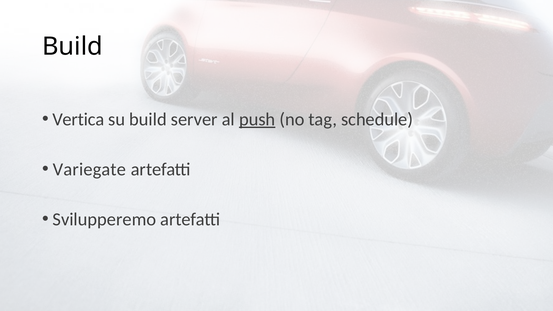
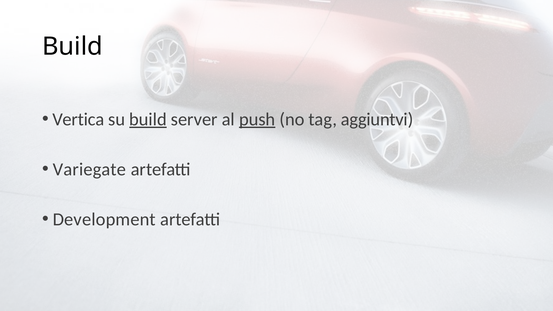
build at (148, 119) underline: none -> present
schedule: schedule -> aggiuntvi
Svilupperemo: Svilupperemo -> Development
